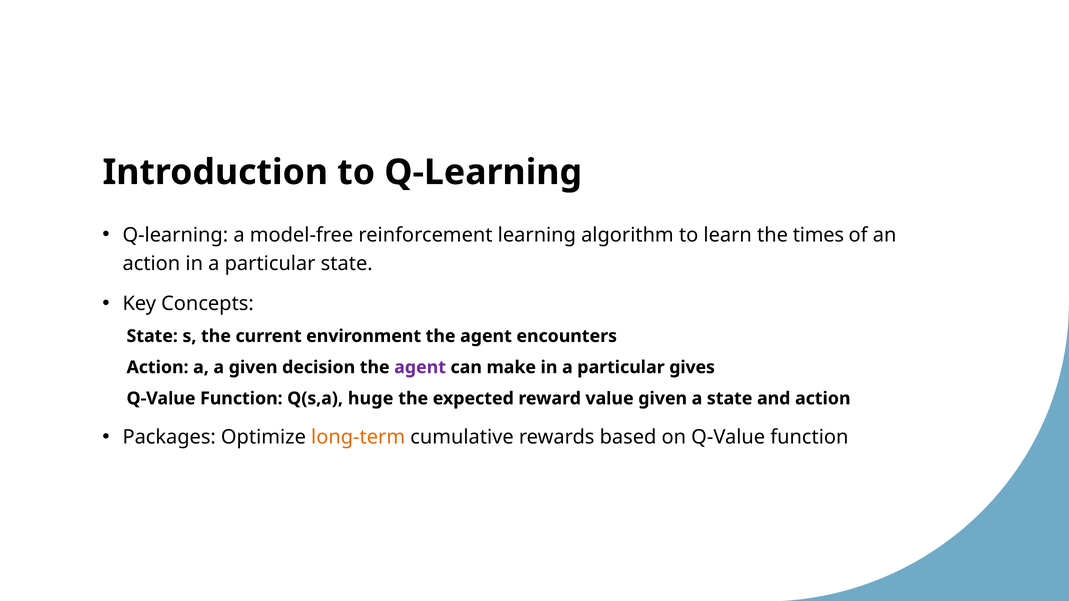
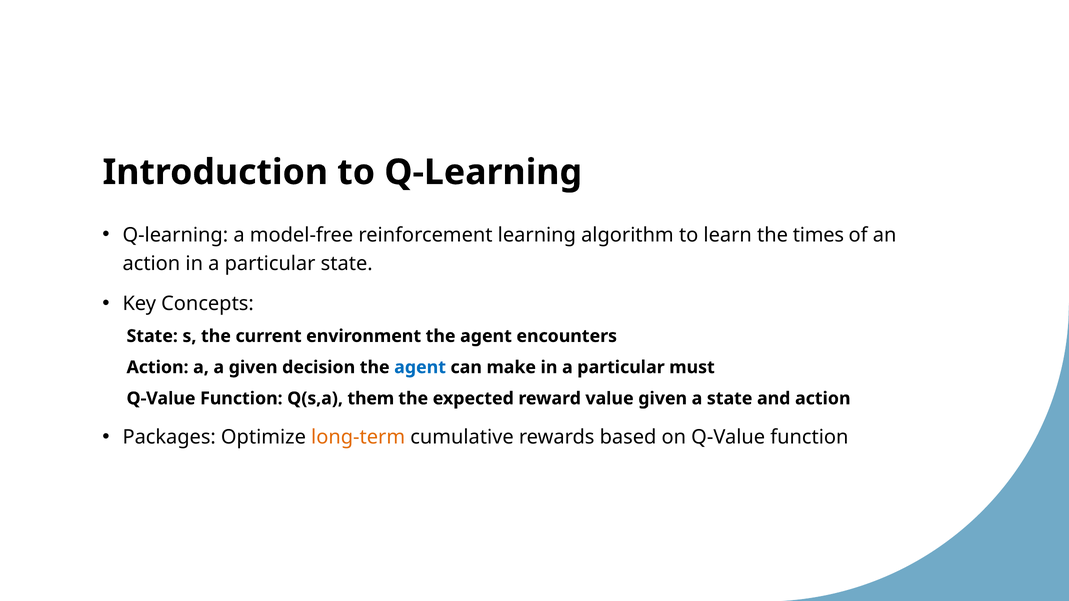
agent at (420, 367) colour: purple -> blue
gives: gives -> must
huge: huge -> them
